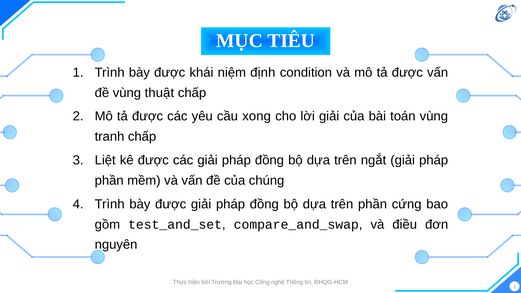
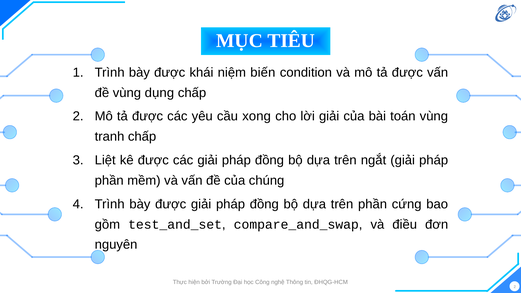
định: định -> biến
thuật: thuật -> dụng
